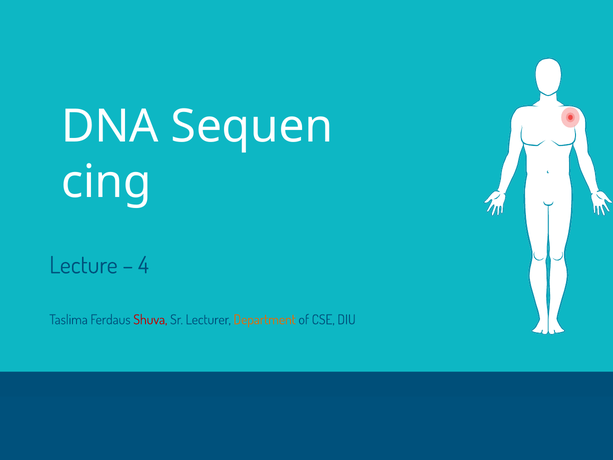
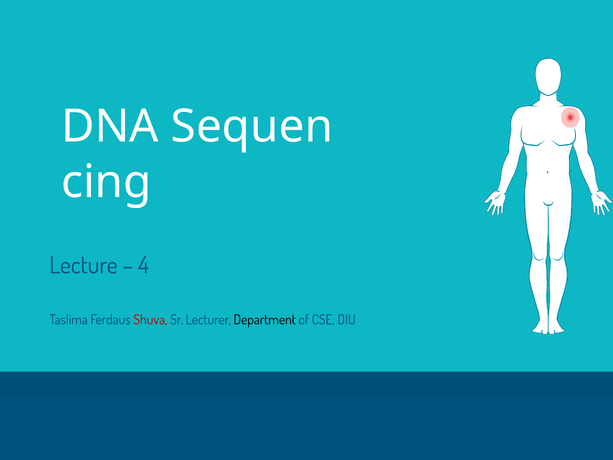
Department colour: orange -> black
